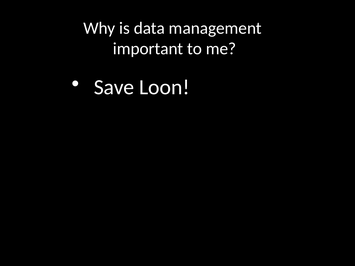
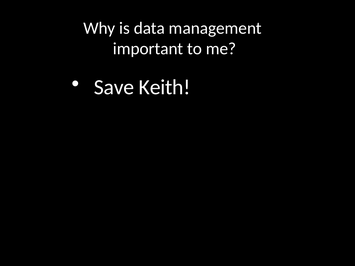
Loon: Loon -> Keith
